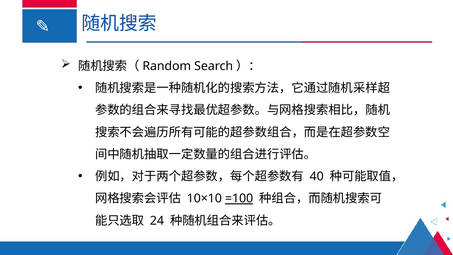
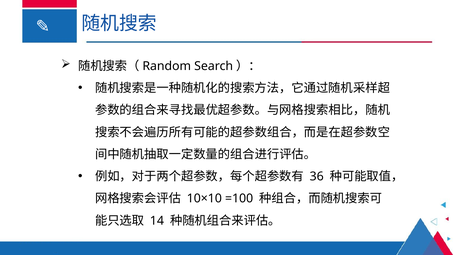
40: 40 -> 36
=100 underline: present -> none
24: 24 -> 14
